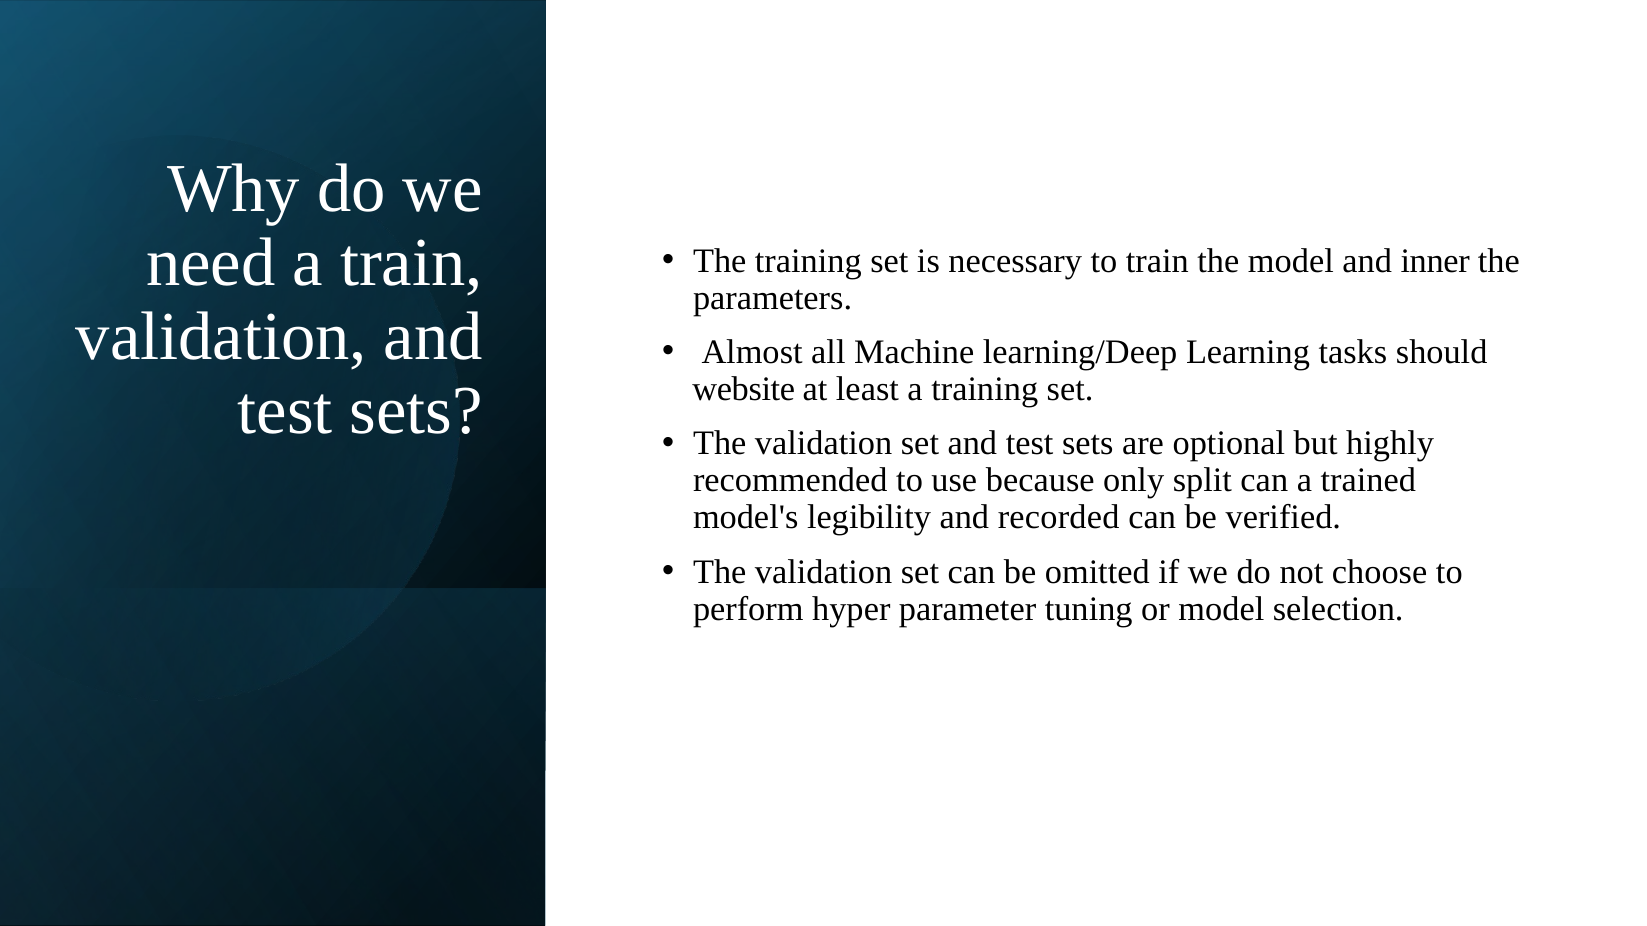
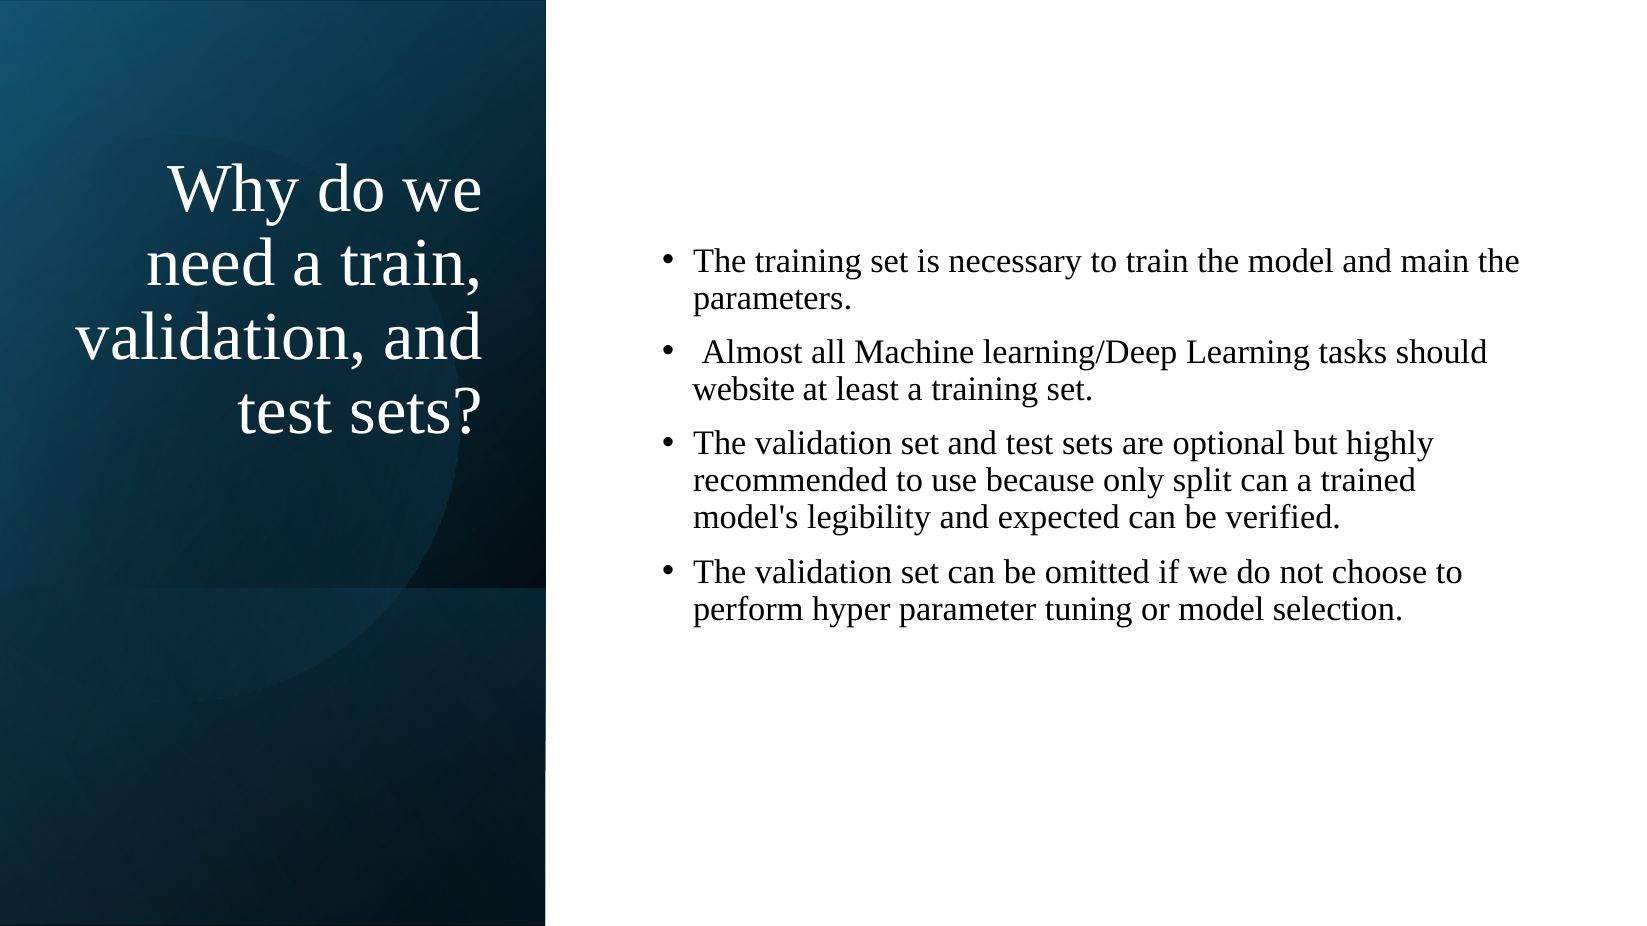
inner: inner -> main
recorded: recorded -> expected
